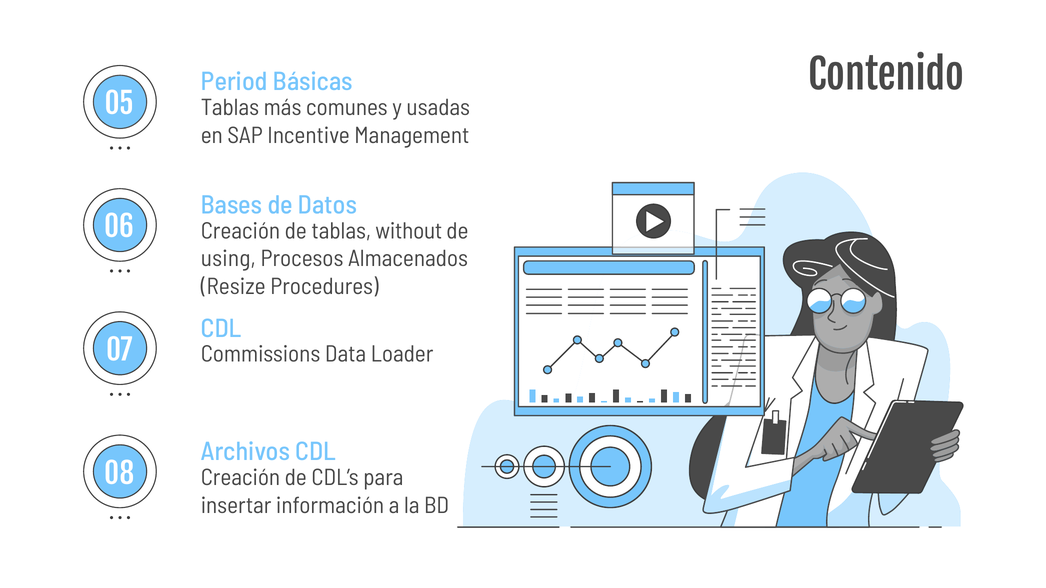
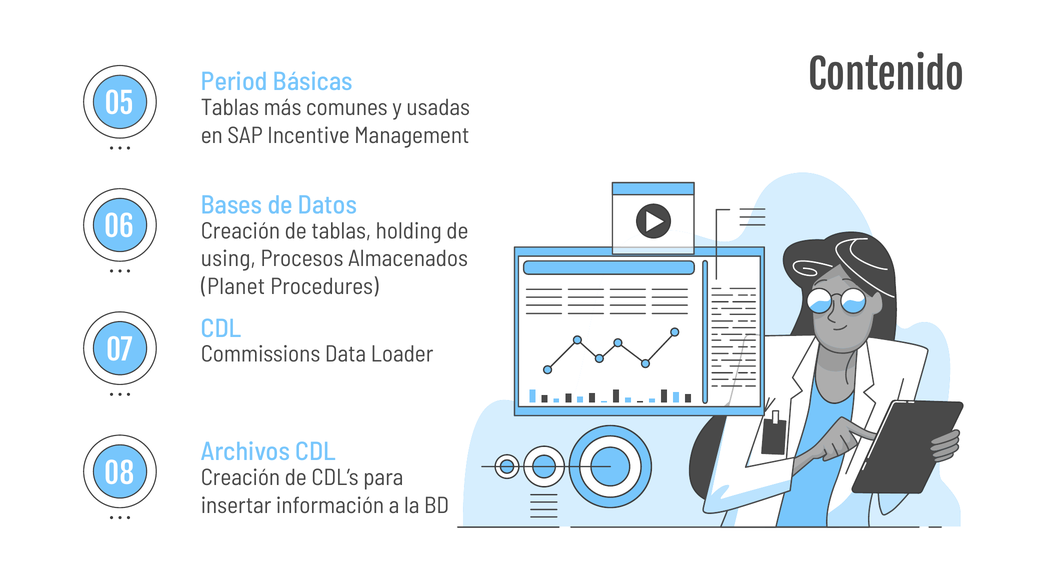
without: without -> holding
Resize: Resize -> Planet
